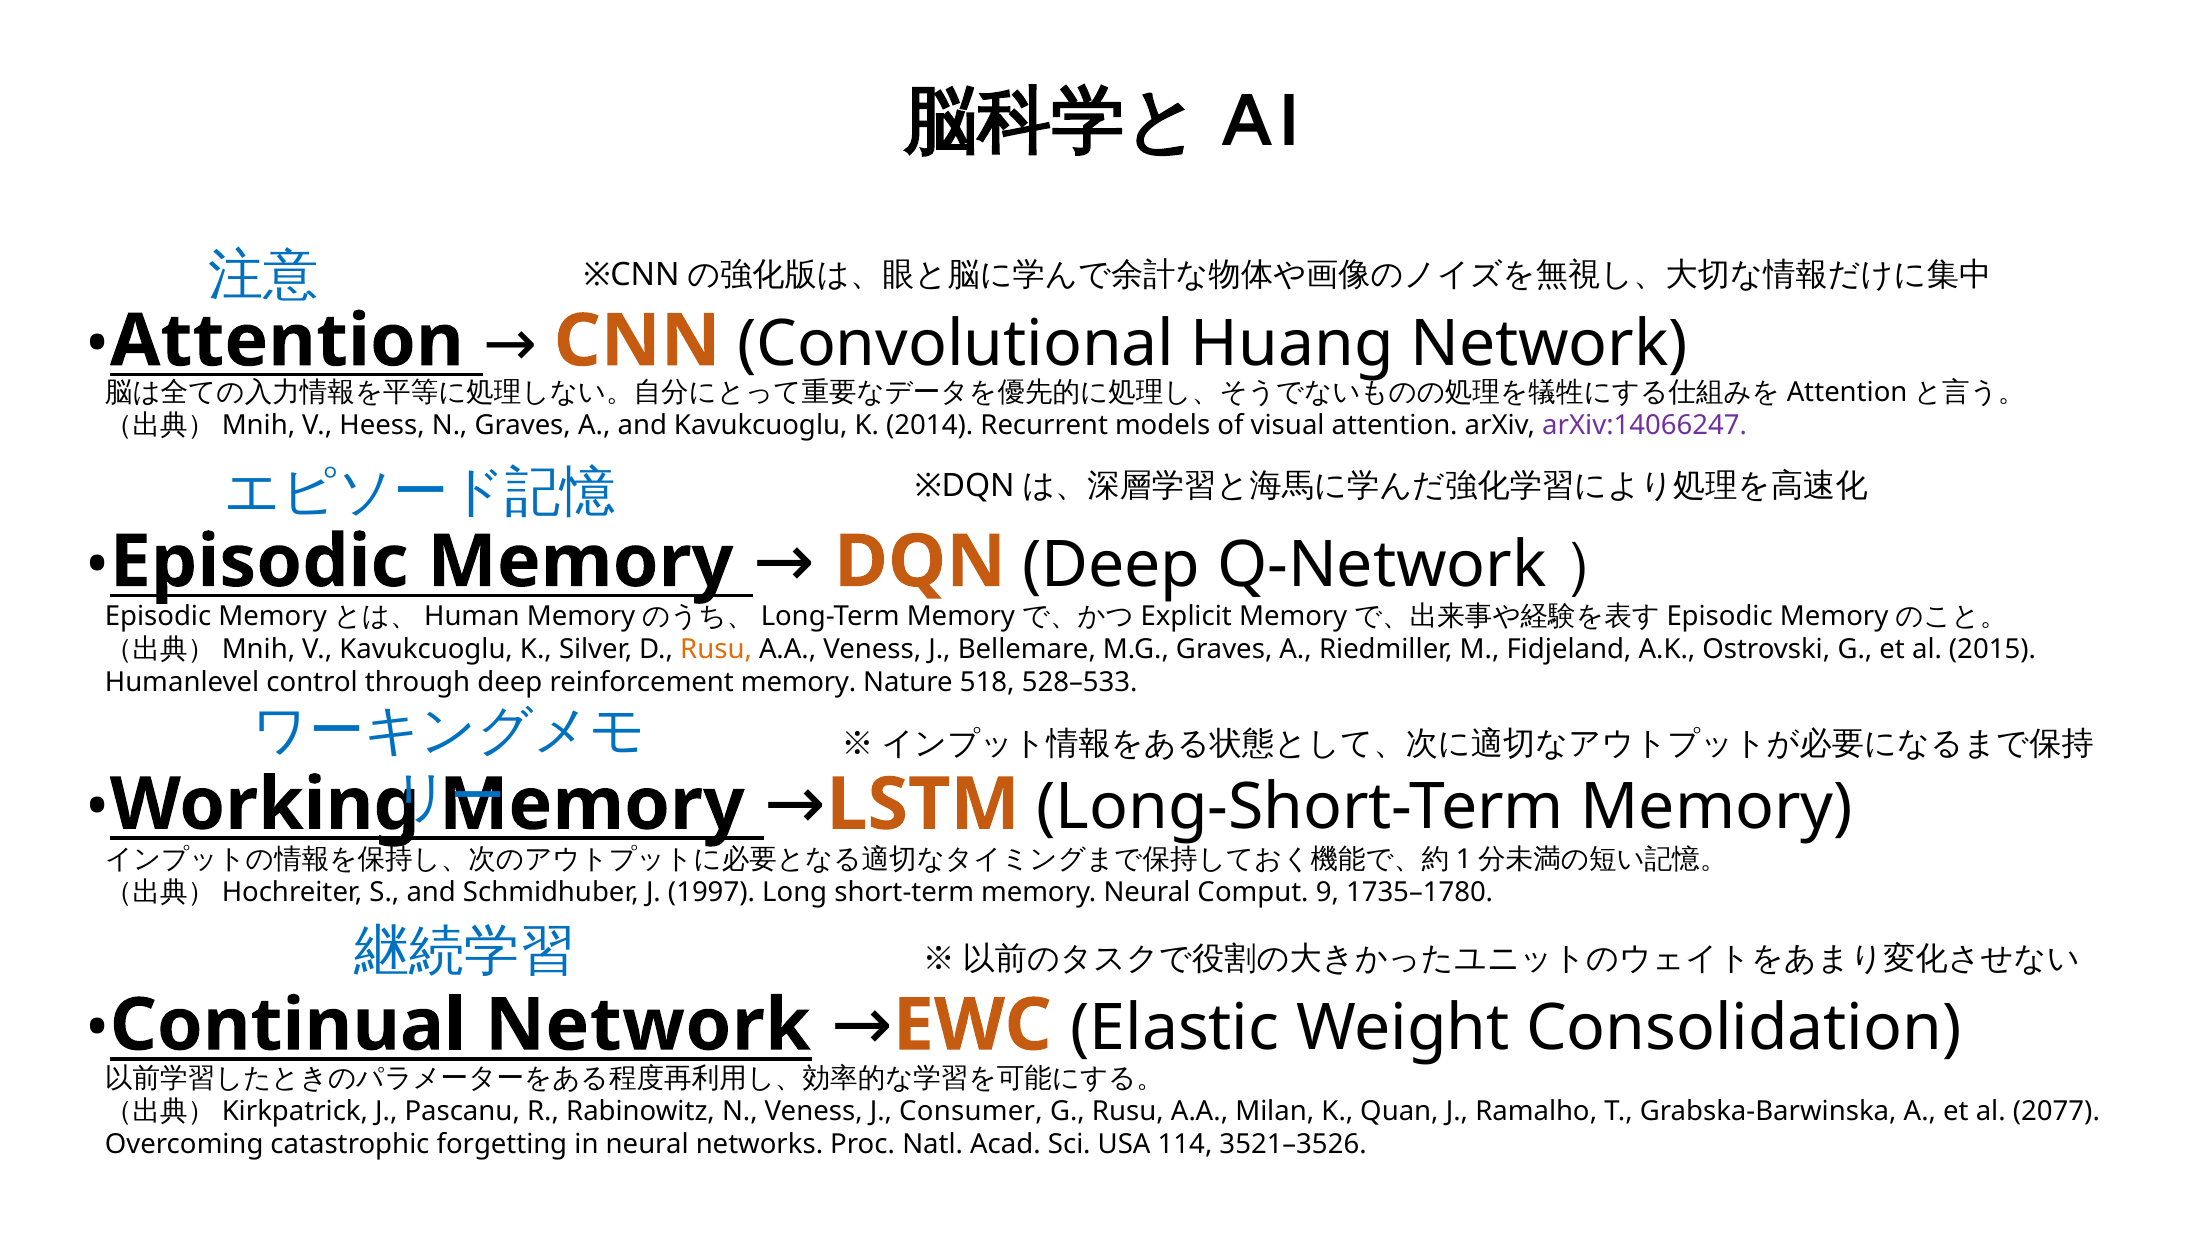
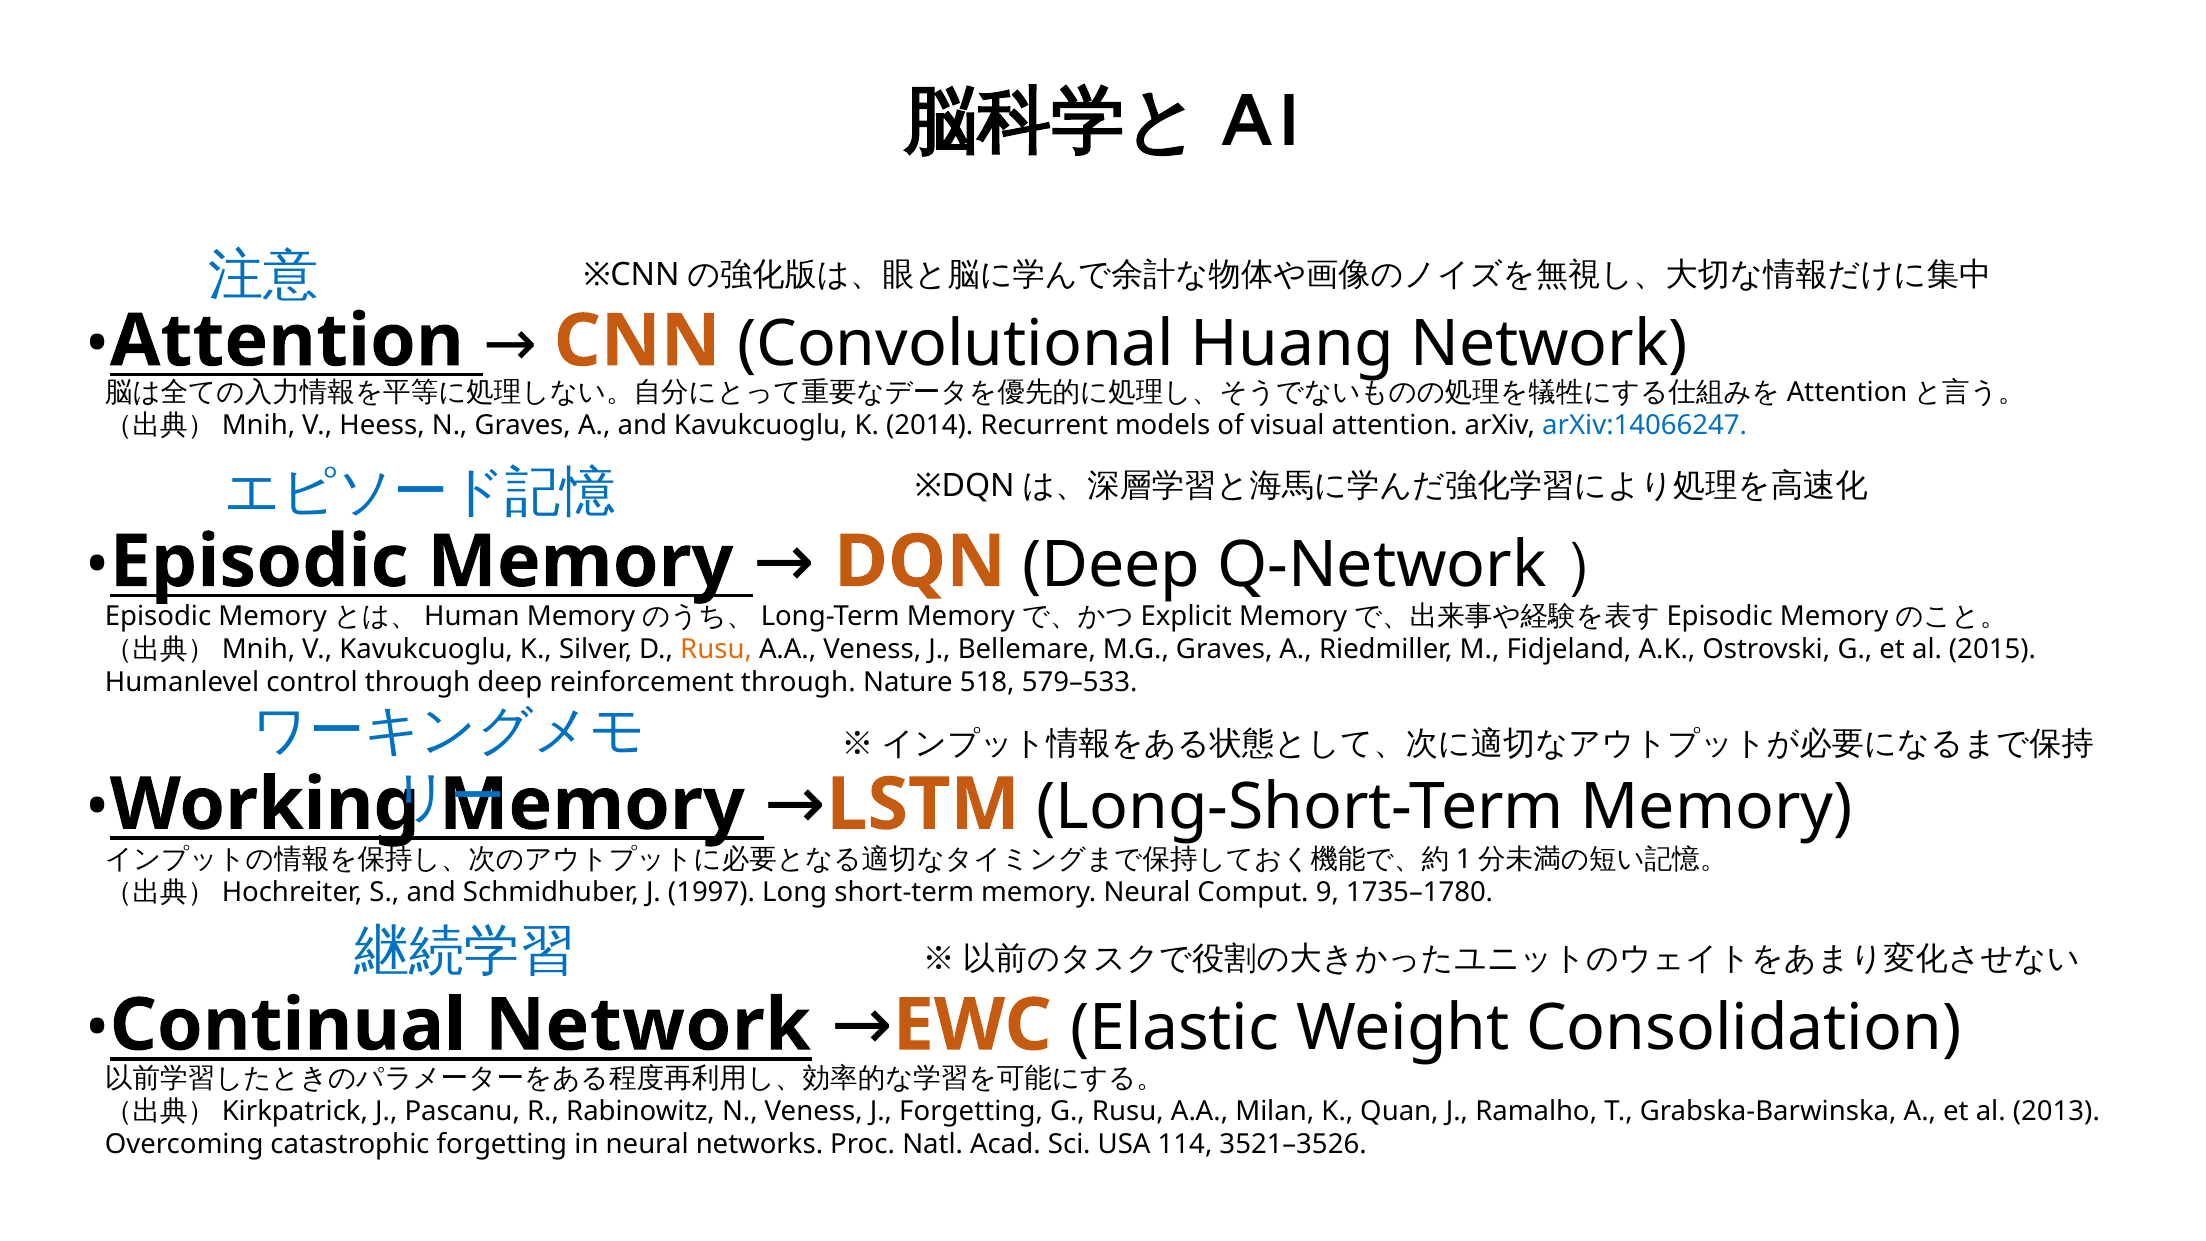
arXiv:14066247 colour: purple -> blue
reinforcement memory: memory -> through
528–533: 528–533 -> 579–533
J Consumer: Consumer -> Forgetting
2077: 2077 -> 2013
